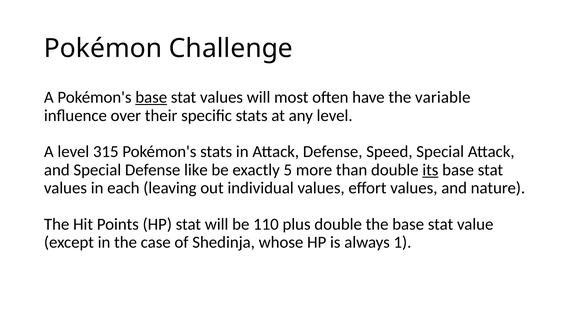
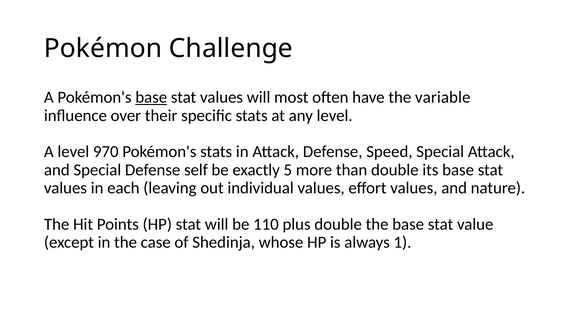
315: 315 -> 970
like: like -> self
its underline: present -> none
